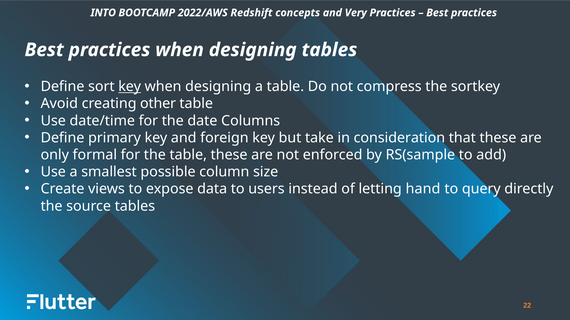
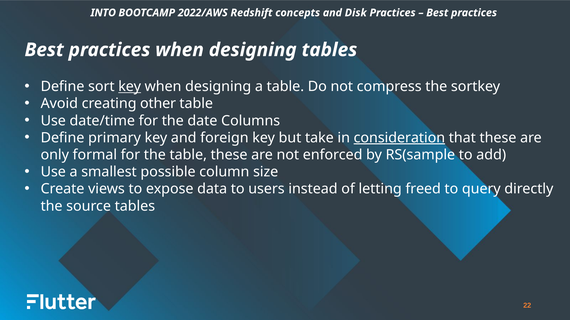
Very: Very -> Disk
consideration underline: none -> present
hand: hand -> freed
